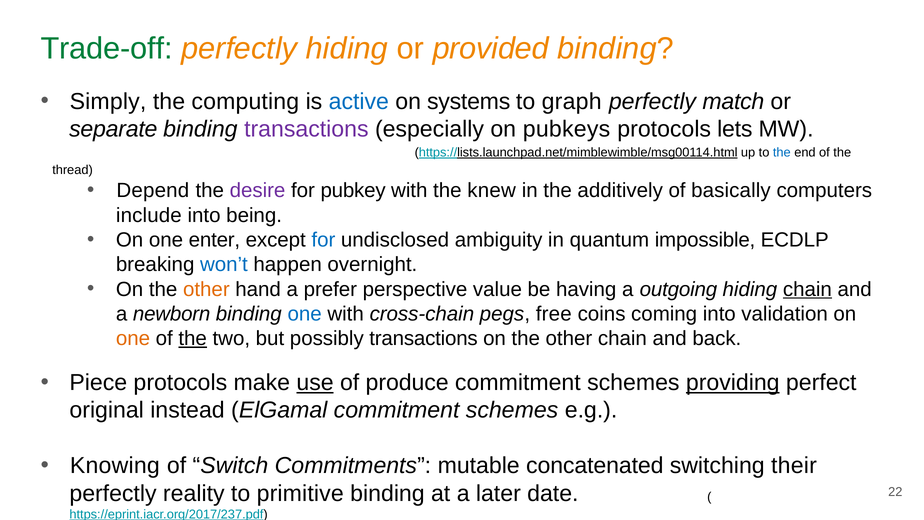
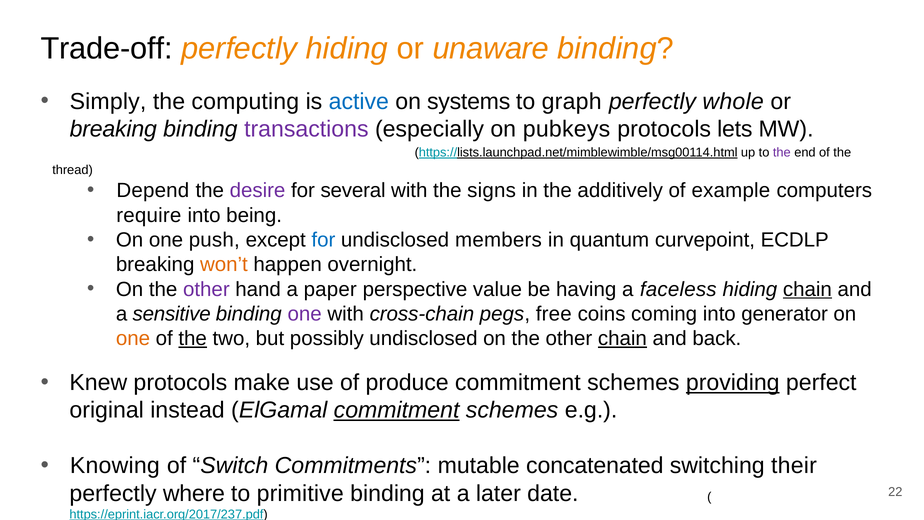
Trade-off colour: green -> black
provided: provided -> unaware
match: match -> whole
separate at (113, 129): separate -> breaking
the at (782, 152) colour: blue -> purple
pubkey: pubkey -> several
knew: knew -> signs
basically: basically -> example
include: include -> require
enter: enter -> push
ambiguity: ambiguity -> members
impossible: impossible -> curvepoint
won’t colour: blue -> orange
other at (206, 289) colour: orange -> purple
prefer: prefer -> paper
outgoing: outgoing -> faceless
newborn: newborn -> sensitive
one at (305, 314) colour: blue -> purple
validation: validation -> generator
possibly transactions: transactions -> undisclosed
chain at (622, 338) underline: none -> present
Piece: Piece -> Knew
use underline: present -> none
commitment at (397, 410) underline: none -> present
reality: reality -> where
